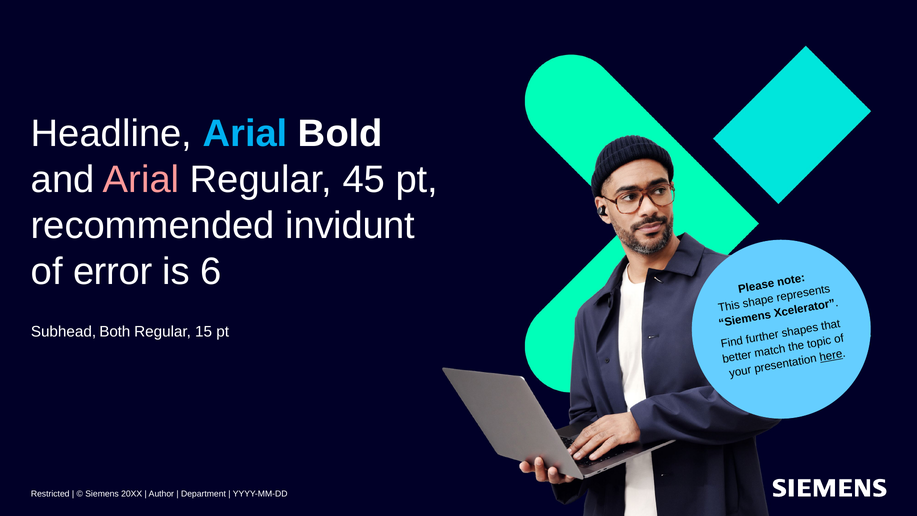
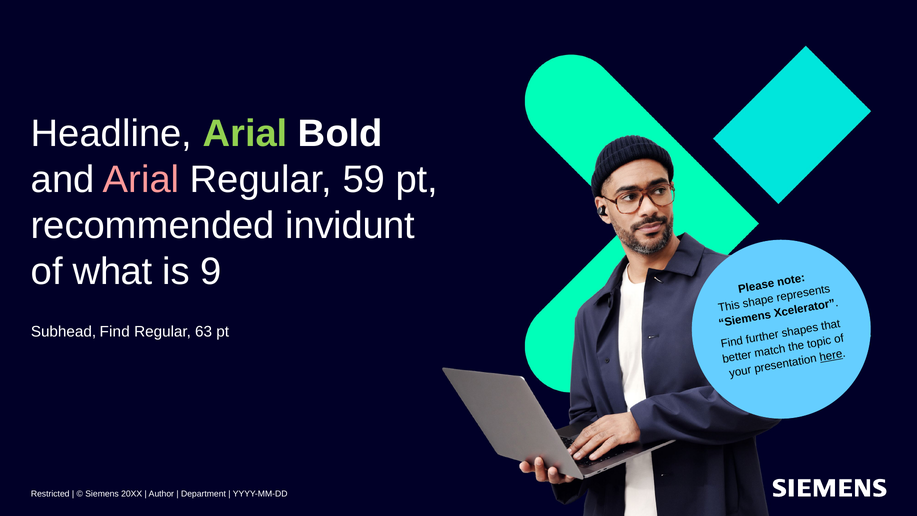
Arial at (245, 134) colour: light blue -> light green
45: 45 -> 59
error: error -> what
6: 6 -> 9
Subhead Both: Both -> Find
15: 15 -> 63
